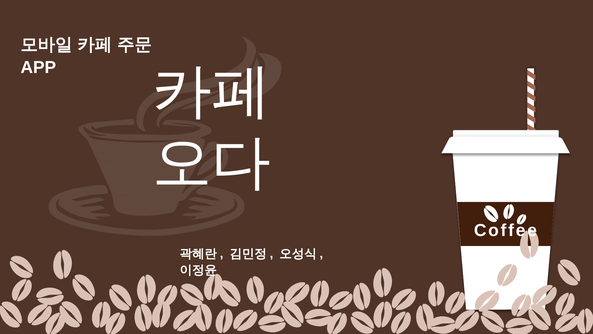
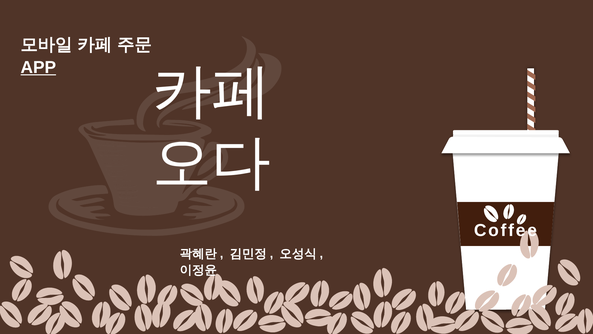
APP underline: none -> present
